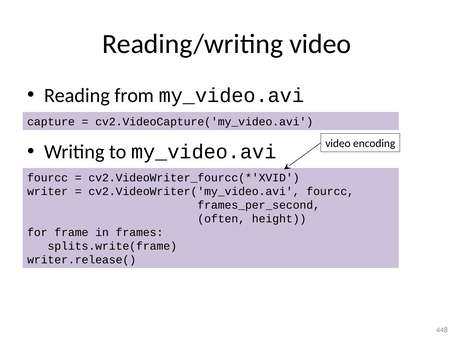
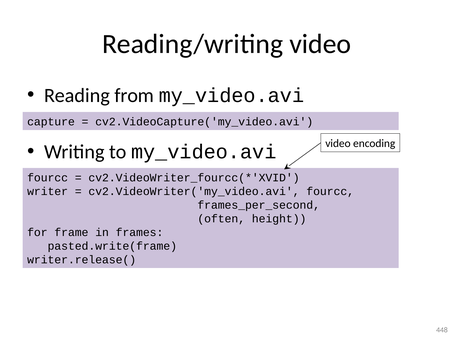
splits.write(frame: splits.write(frame -> pasted.write(frame
